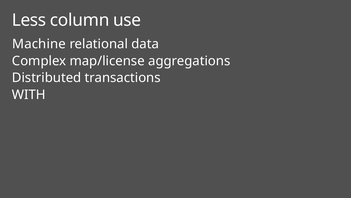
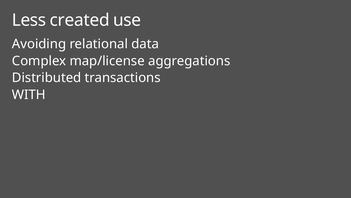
column: column -> created
Machine: Machine -> Avoiding
